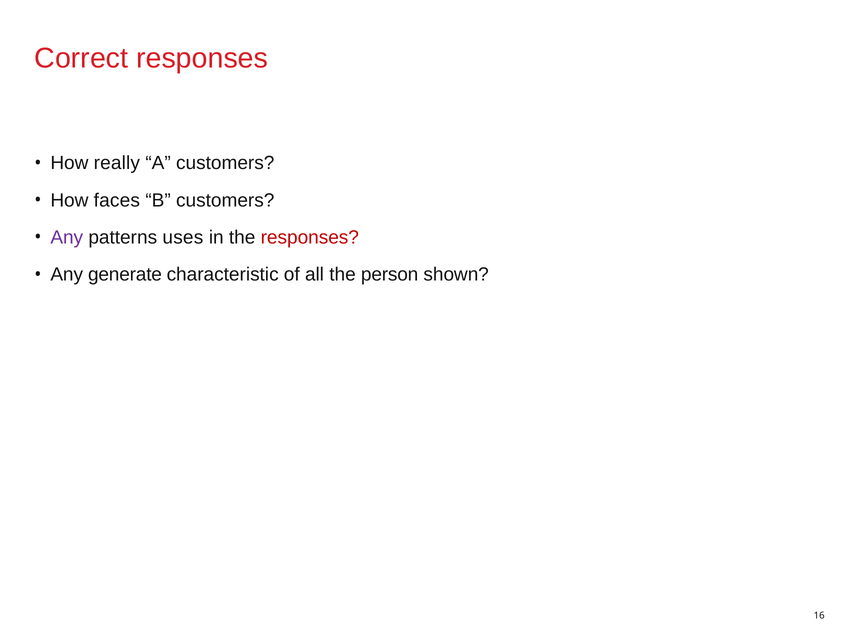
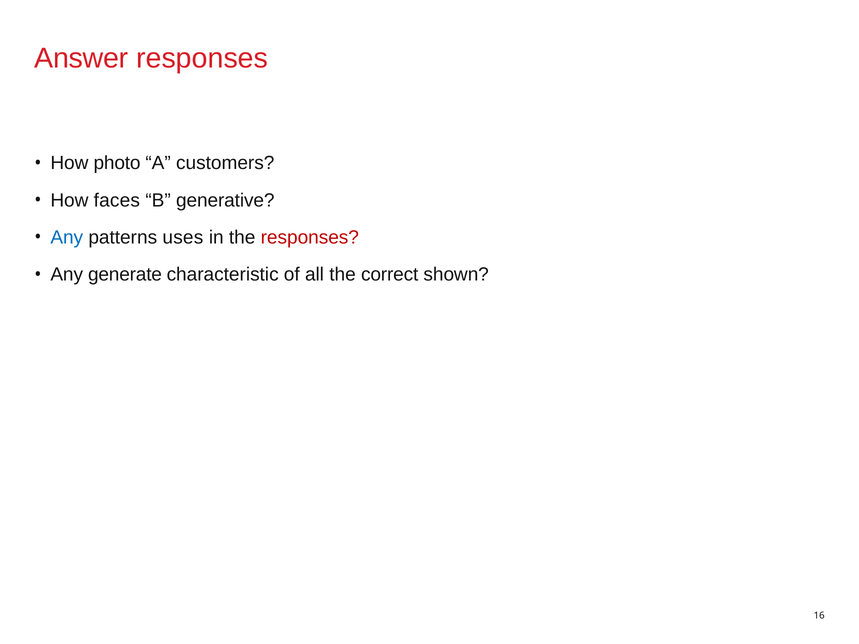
Correct: Correct -> Answer
really: really -> photo
B customers: customers -> generative
Any at (67, 238) colour: purple -> blue
person: person -> correct
